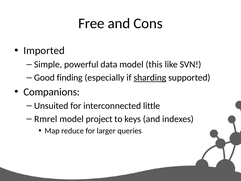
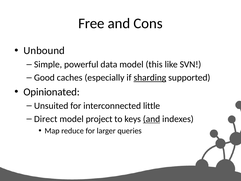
Imported: Imported -> Unbound
finding: finding -> caches
Companions: Companions -> Opinionated
Rmrel: Rmrel -> Direct
and at (152, 119) underline: none -> present
